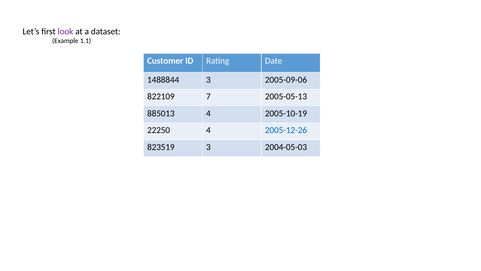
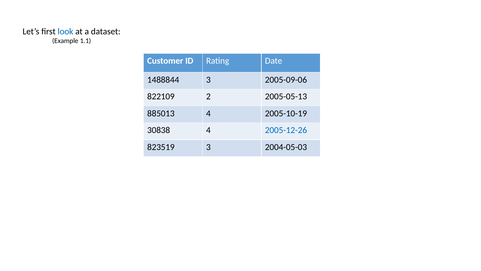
look colour: purple -> blue
7: 7 -> 2
22250: 22250 -> 30838
